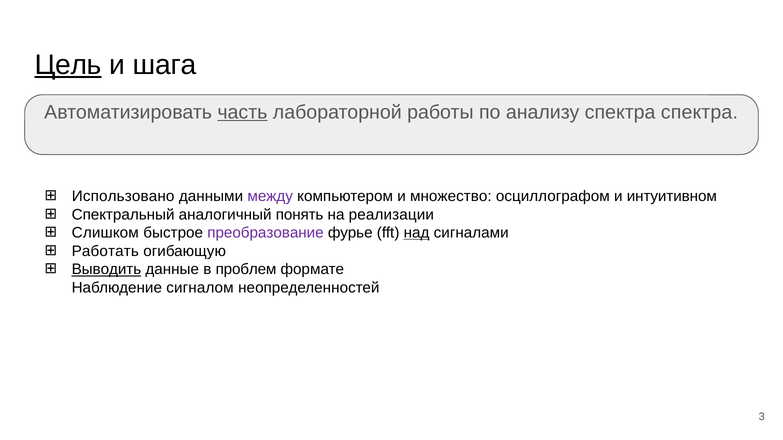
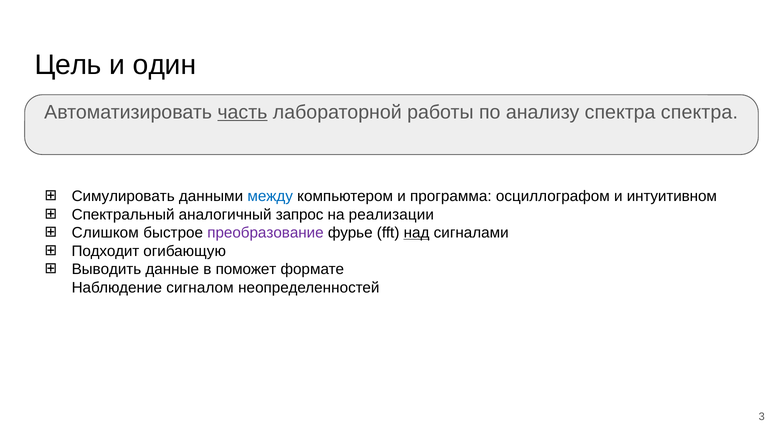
Цель underline: present -> none
шага: шага -> один
Использовано: Использовано -> Симулировать
между colour: purple -> blue
множество: множество -> программа
понять: понять -> запрос
Работать: Работать -> Подходит
Выводить underline: present -> none
проблем: проблем -> поможет
